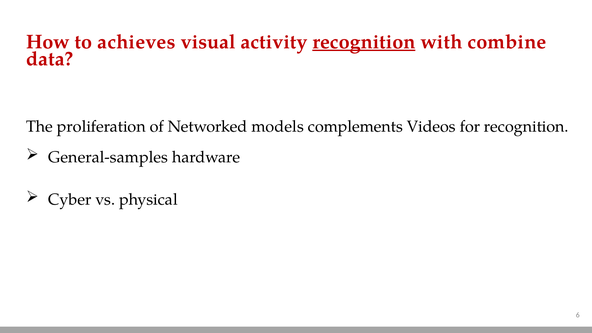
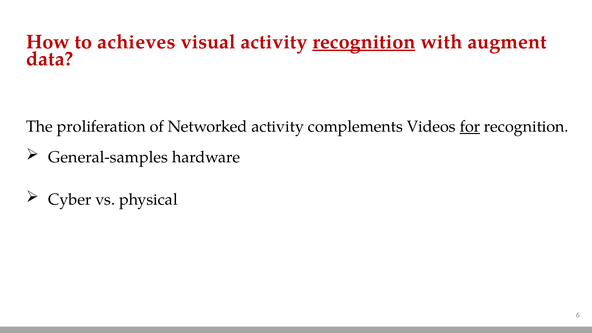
combine: combine -> augment
Networked models: models -> activity
for underline: none -> present
